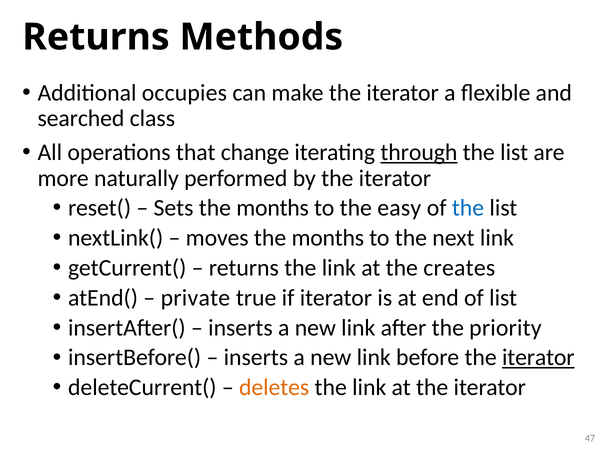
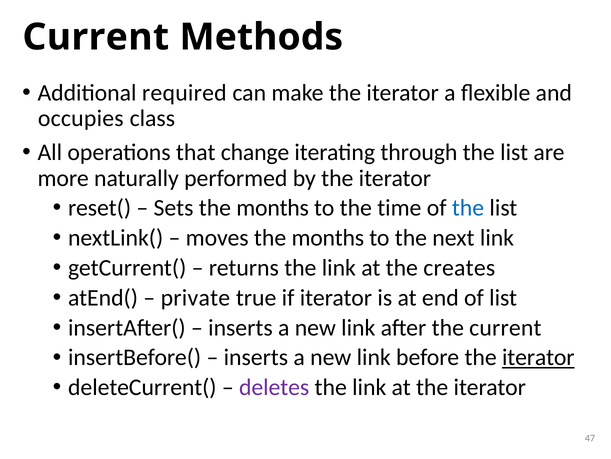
Returns at (96, 37): Returns -> Current
occupies: occupies -> required
searched: searched -> occupies
through underline: present -> none
easy: easy -> time
the priority: priority -> current
deletes colour: orange -> purple
